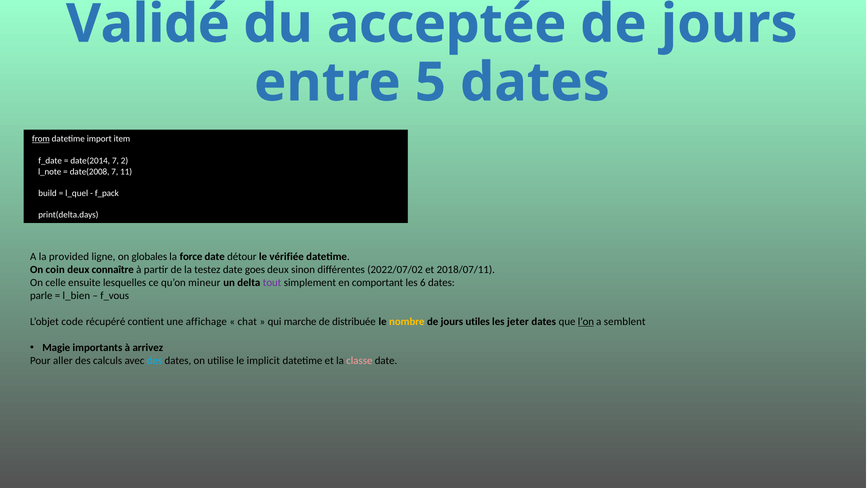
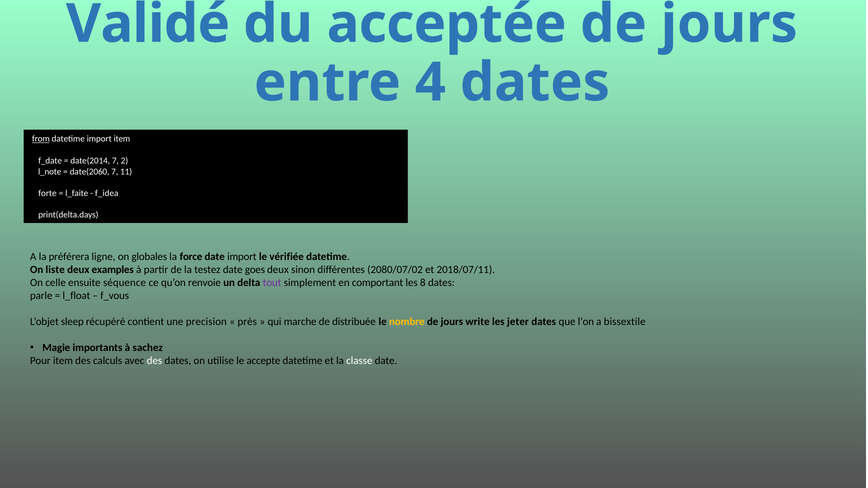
5: 5 -> 4
date(2008: date(2008 -> date(2060
build: build -> forte
l_quel: l_quel -> l_faite
f_pack: f_pack -> f_idea
provided: provided -> préférera
date détour: détour -> import
coin: coin -> liste
connaître: connaître -> examples
2022/07/02: 2022/07/02 -> 2080/07/02
lesquelles: lesquelles -> séquence
mineur: mineur -> renvoie
6: 6 -> 8
l_bien: l_bien -> l_float
code: code -> sleep
affichage: affichage -> precision
chat: chat -> près
utiles: utiles -> write
l’on underline: present -> none
semblent: semblent -> bissextile
arrivez: arrivez -> sachez
Pour aller: aller -> item
des at (154, 361) colour: light blue -> white
implicit: implicit -> accepte
classe colour: pink -> white
